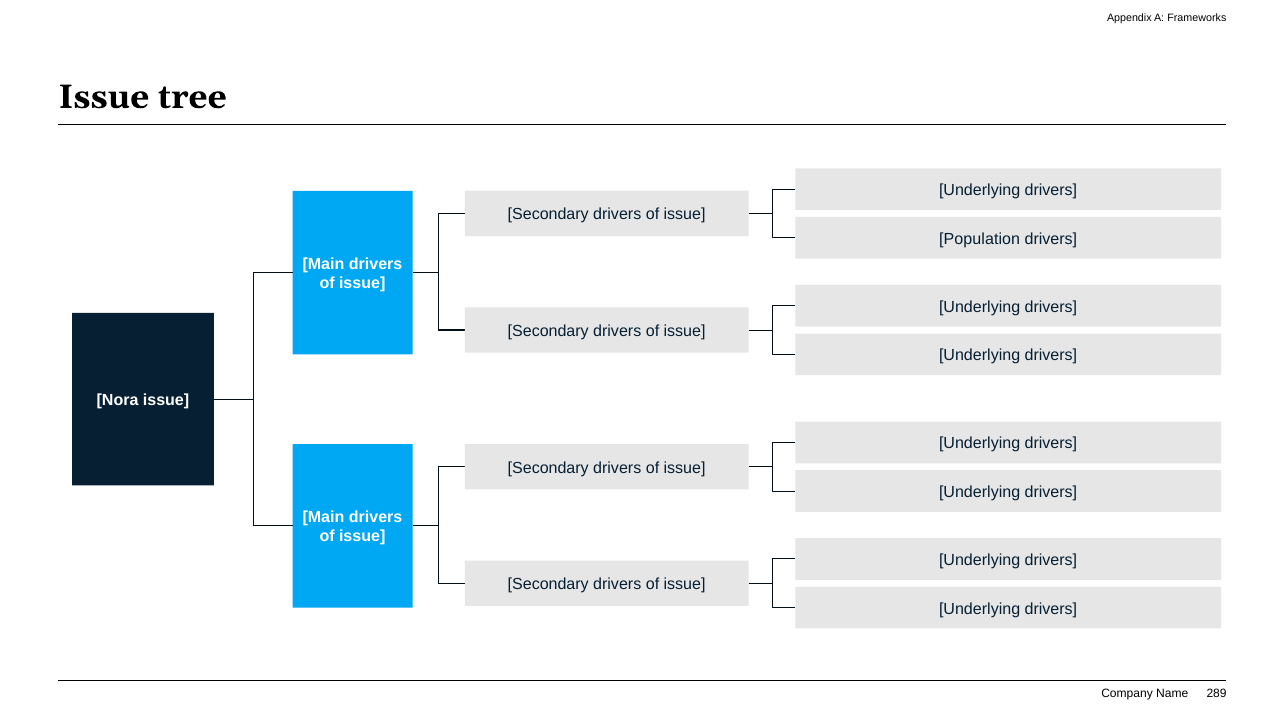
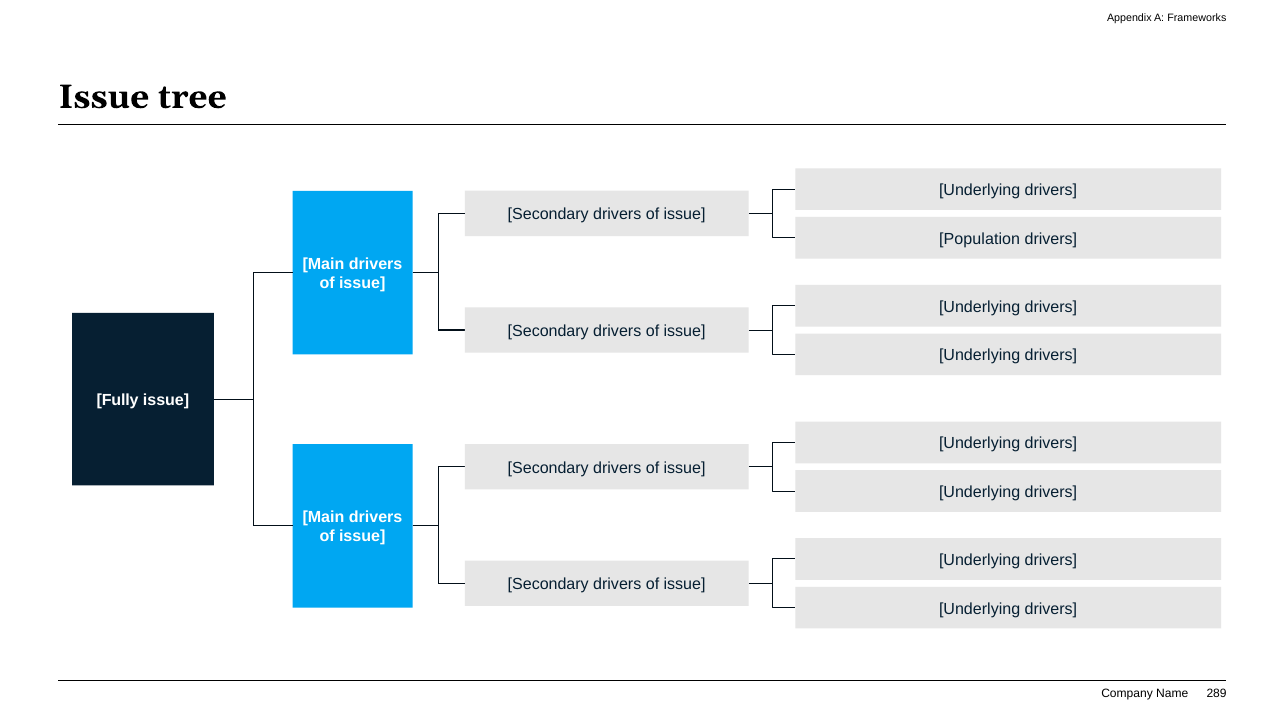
Nora: Nora -> Fully
